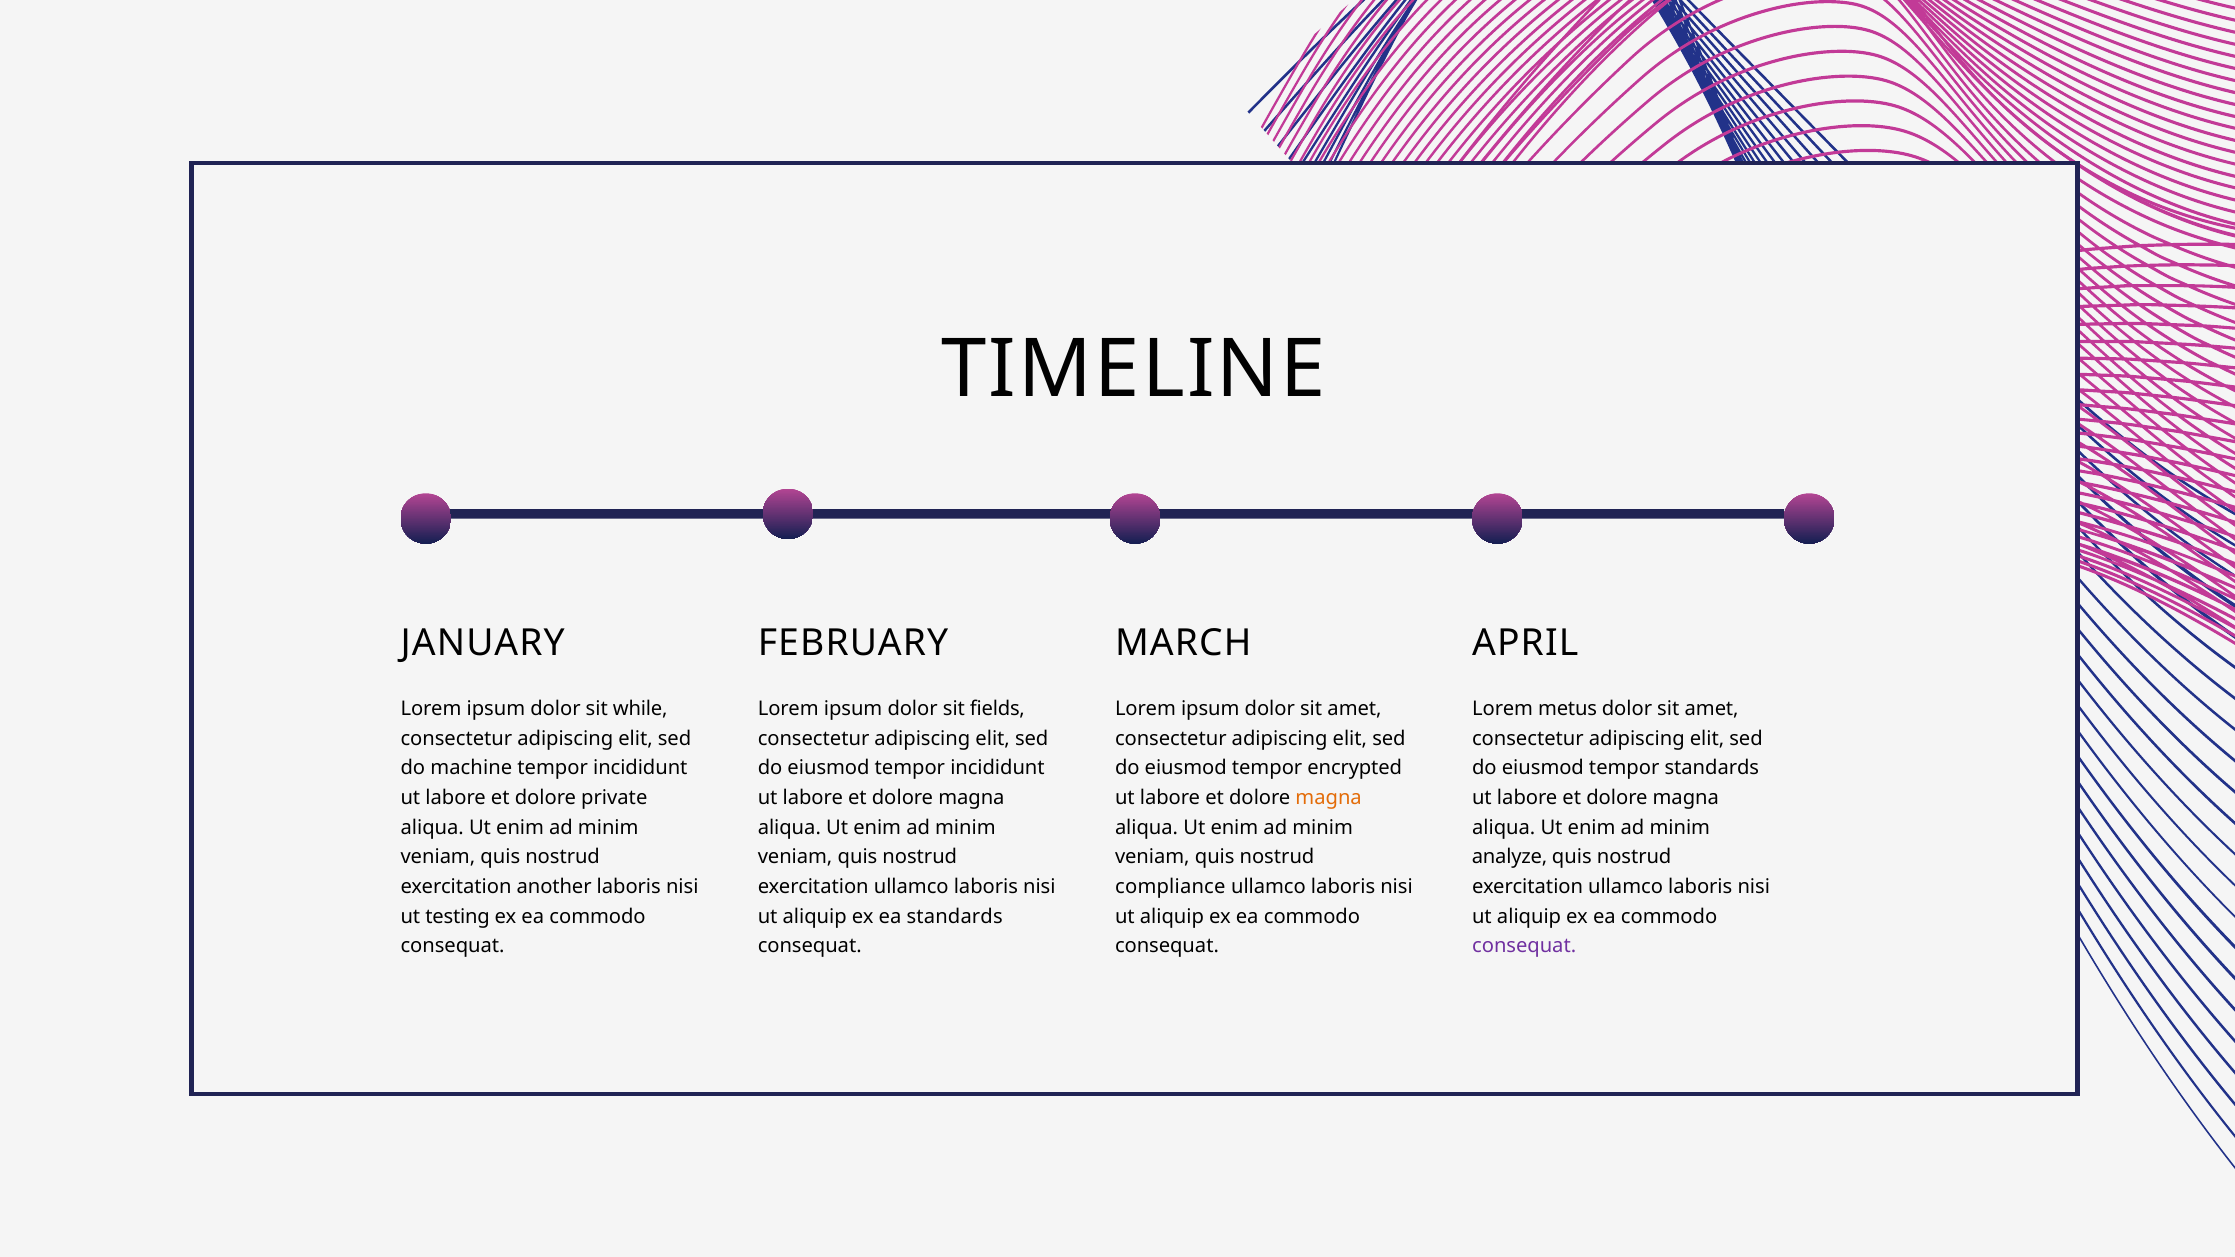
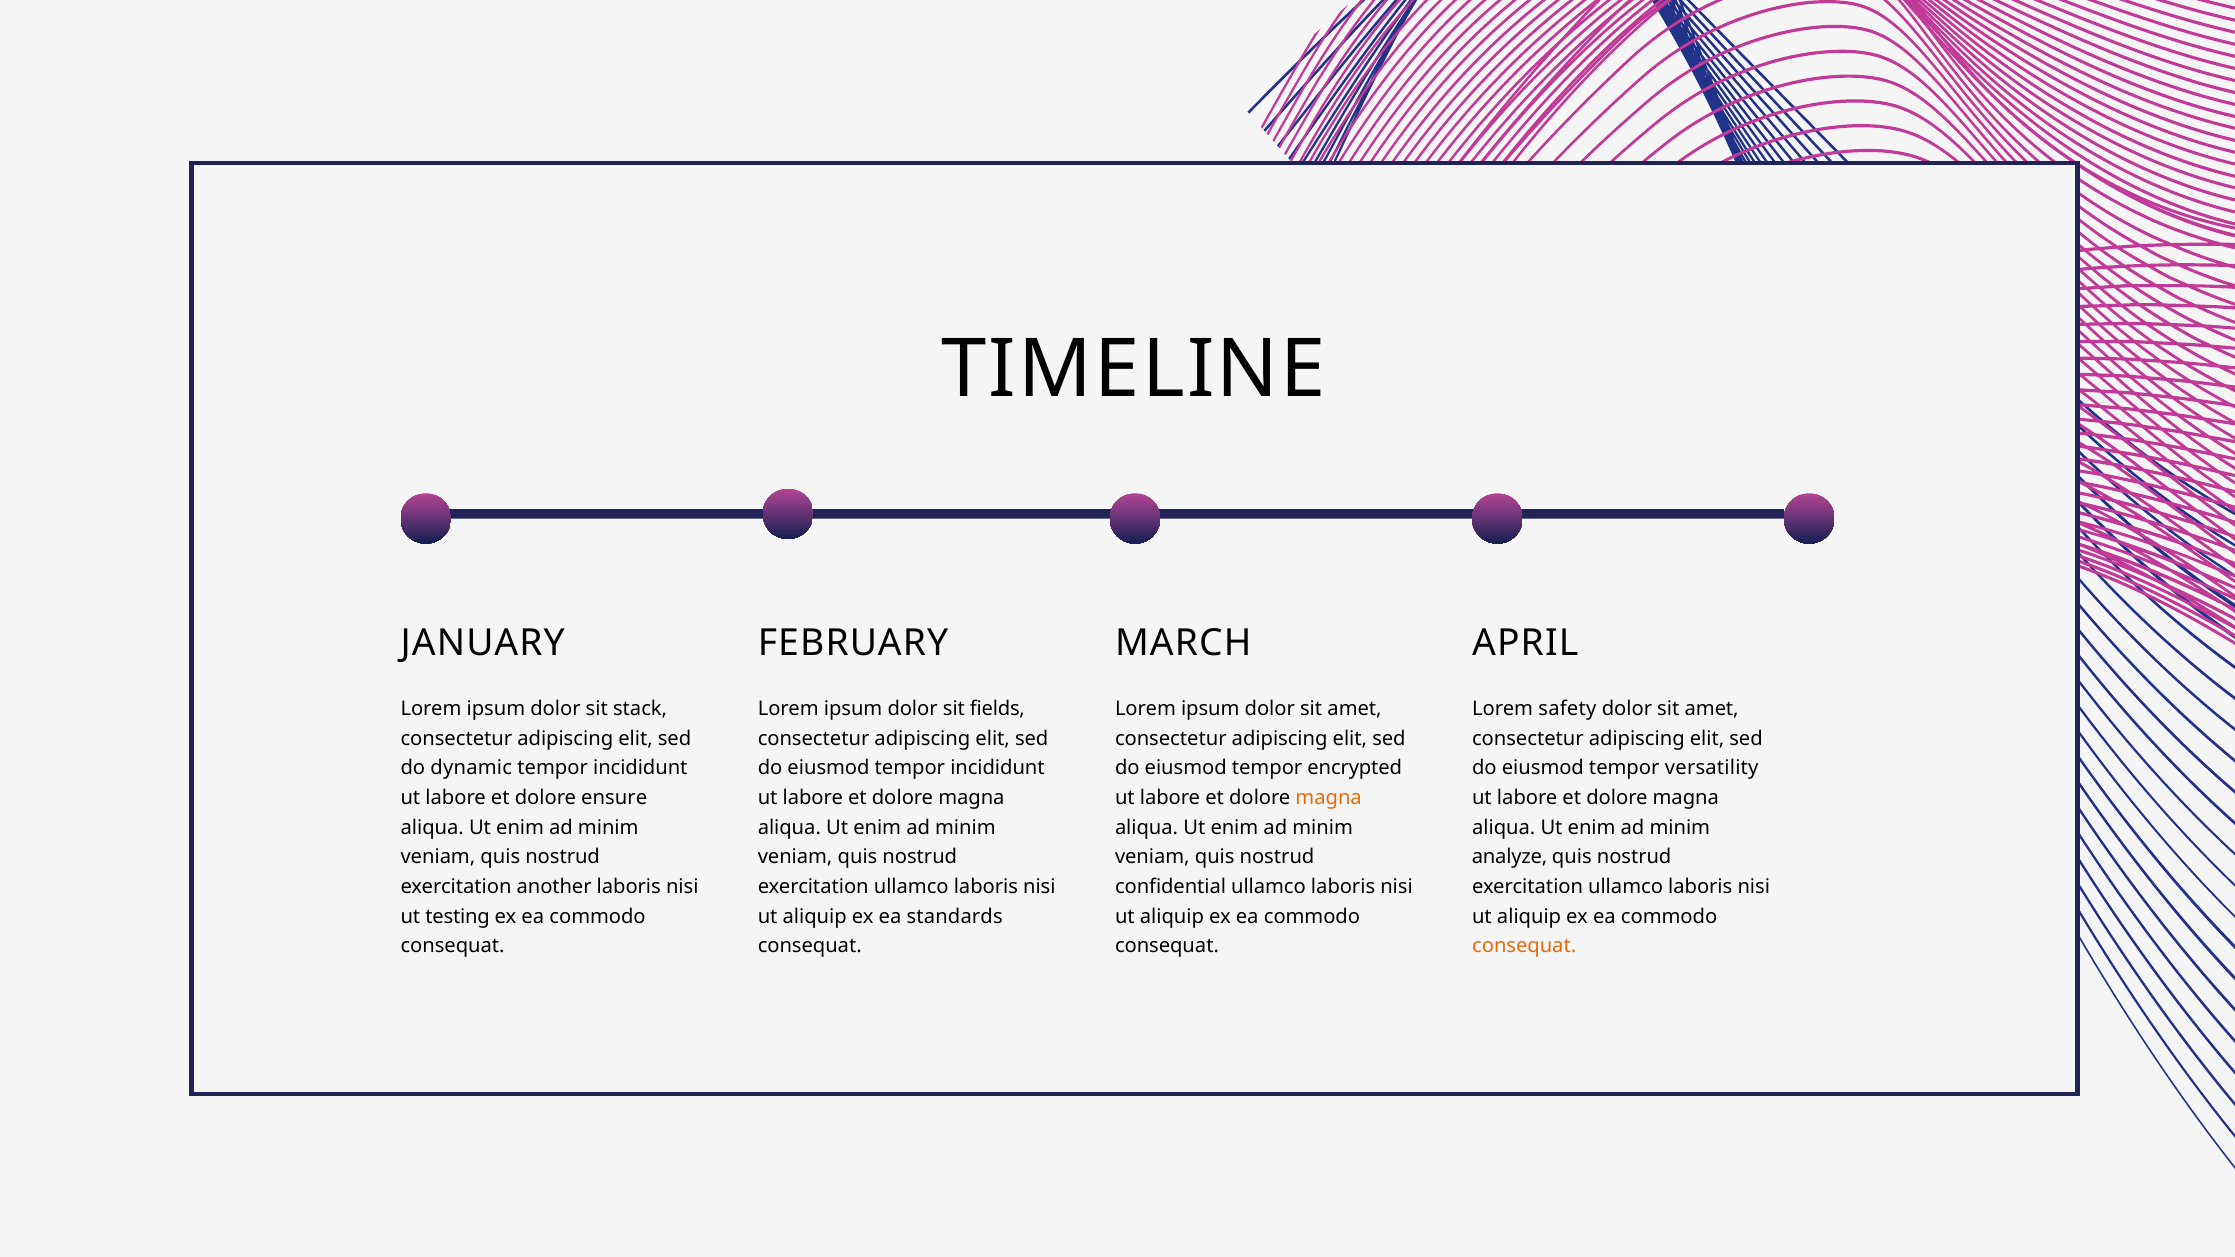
while: while -> stack
metus: metus -> safety
machine: machine -> dynamic
tempor standards: standards -> versatility
private: private -> ensure
compliance: compliance -> confidential
consequat at (1524, 946) colour: purple -> orange
